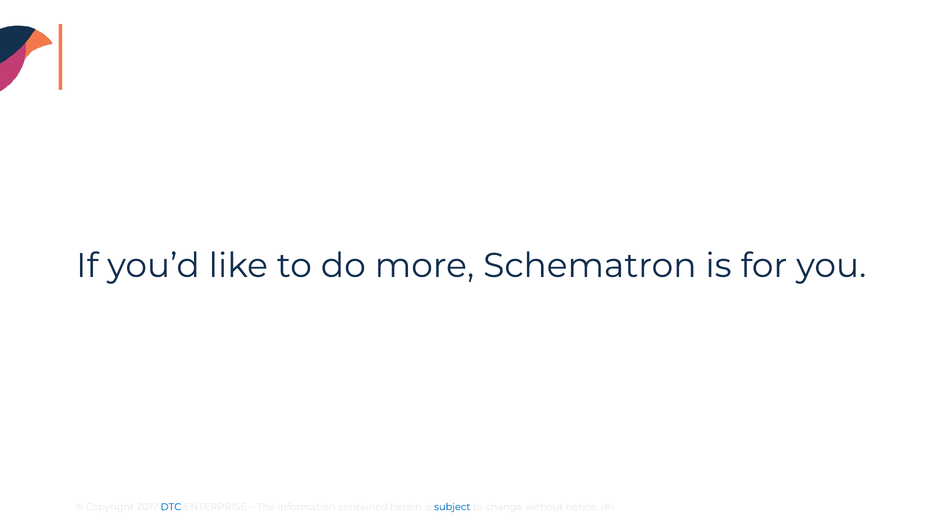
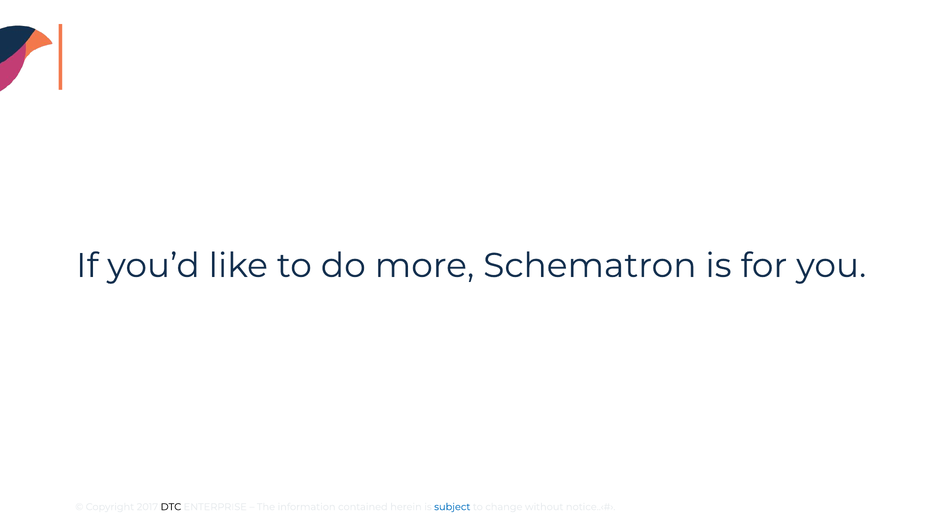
DTC colour: blue -> black
